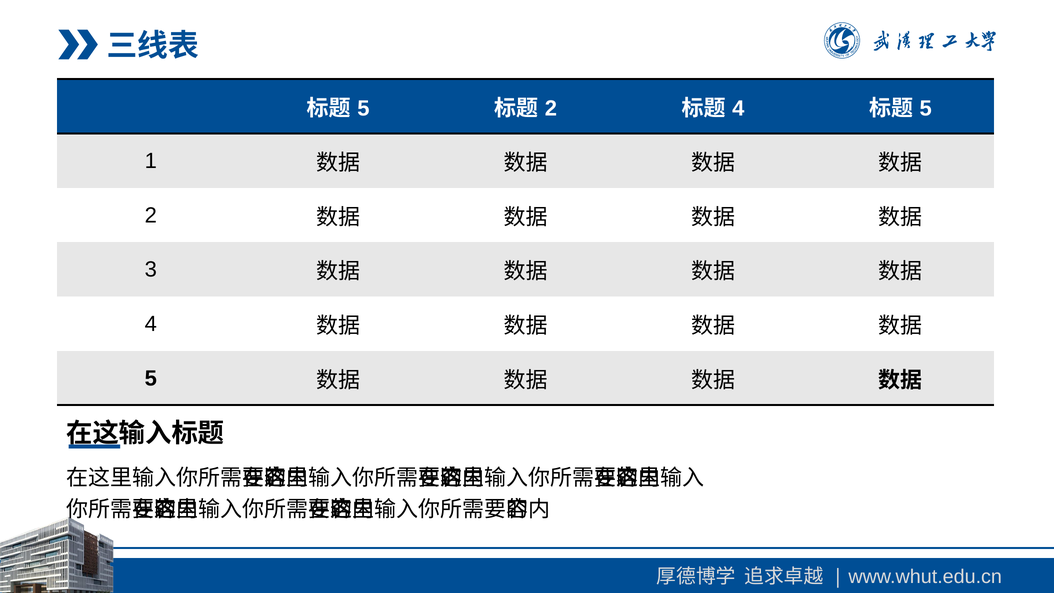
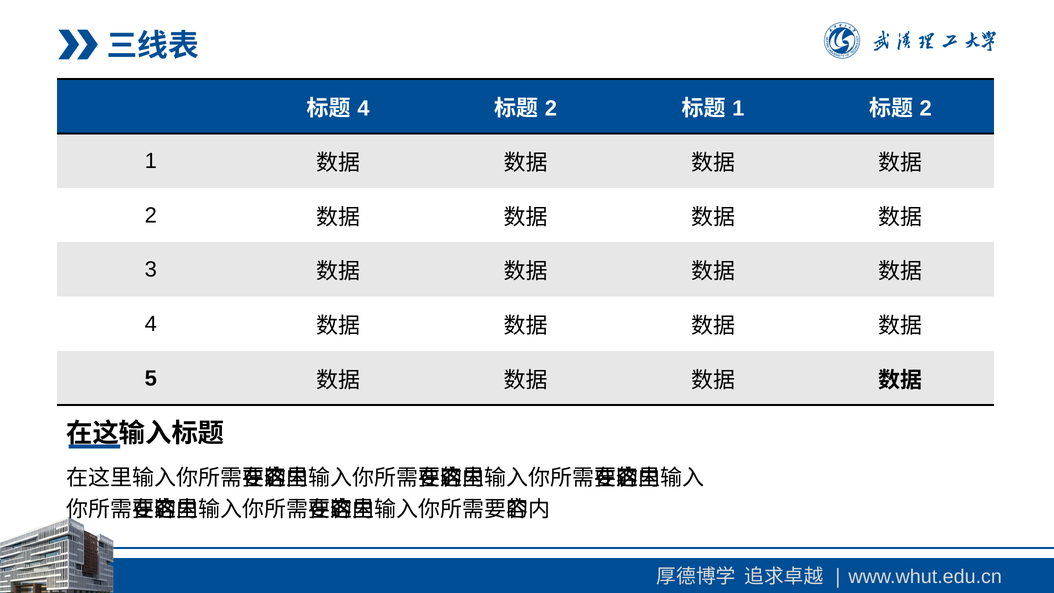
5 at (363, 109): 5 -> 4
4 at (738, 109): 4 -> 1
5 at (926, 109): 5 -> 2
